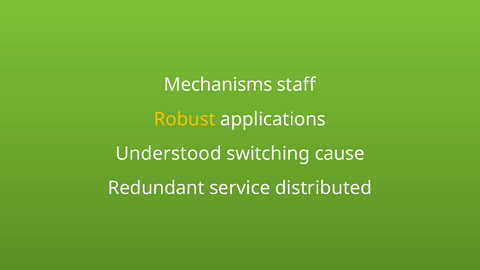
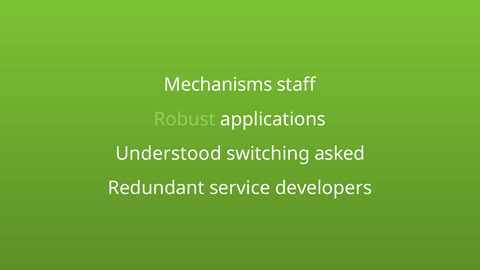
Robust colour: yellow -> light green
cause: cause -> asked
distributed: distributed -> developers
